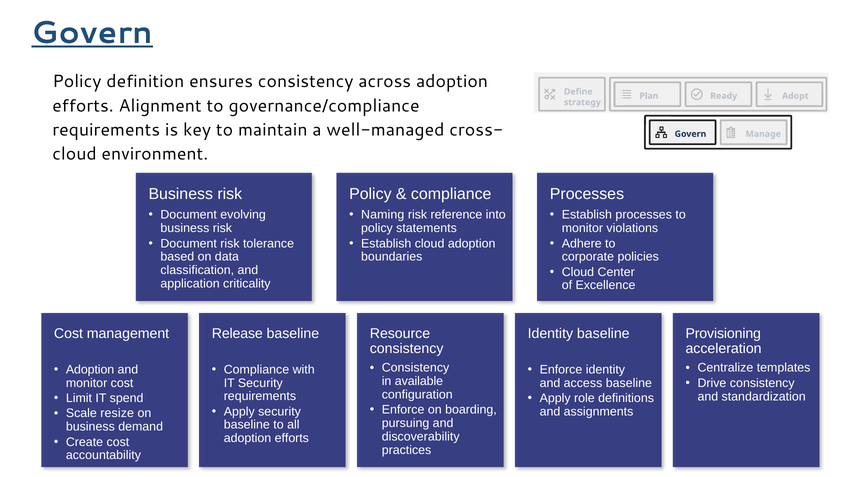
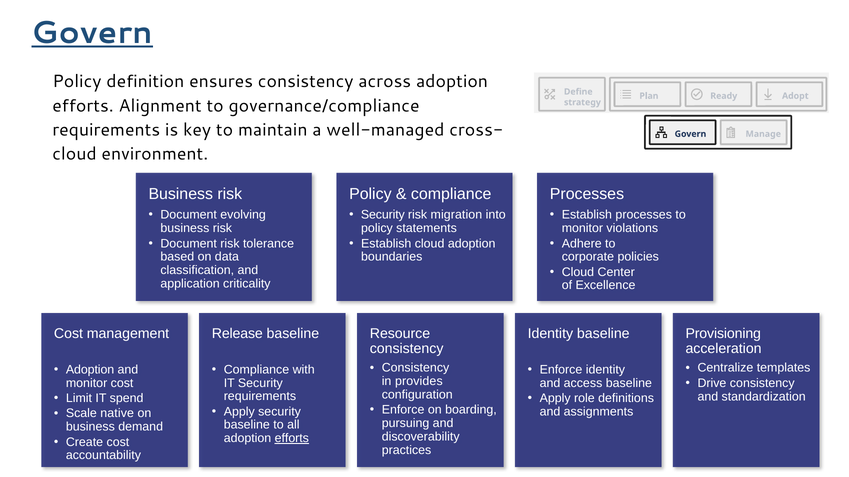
Naming at (383, 215): Naming -> Security
reference: reference -> migration
available: available -> provides
resize: resize -> native
efforts at (292, 439) underline: none -> present
